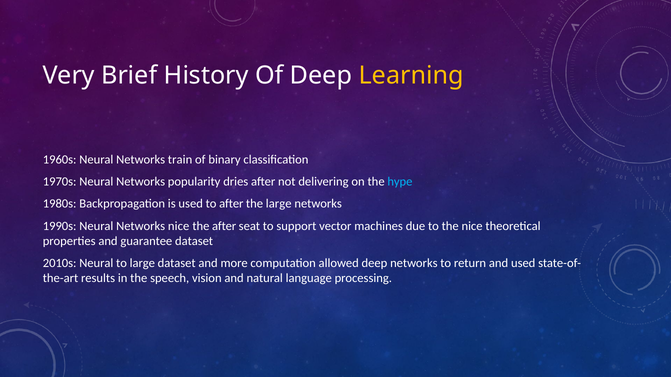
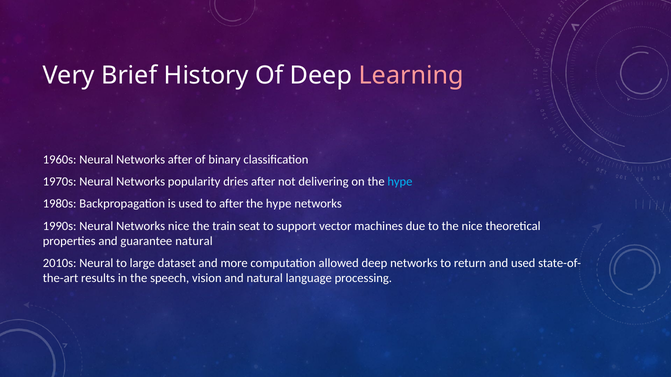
Learning colour: yellow -> pink
Networks train: train -> after
large at (279, 204): large -> hype
the after: after -> train
guarantee dataset: dataset -> natural
